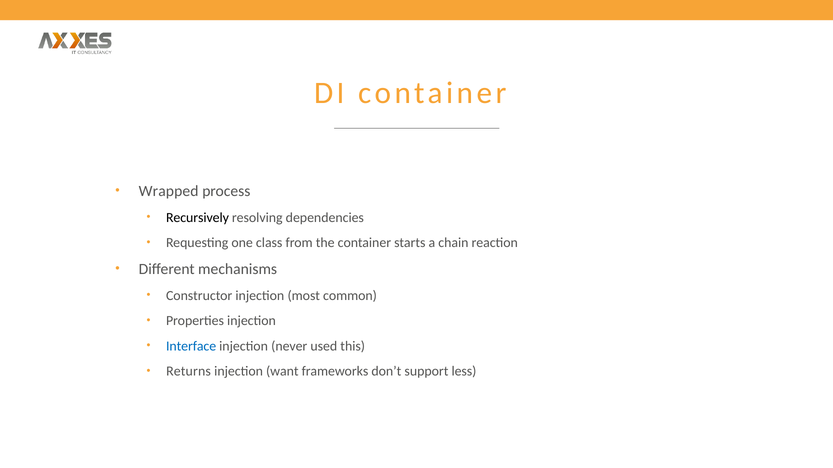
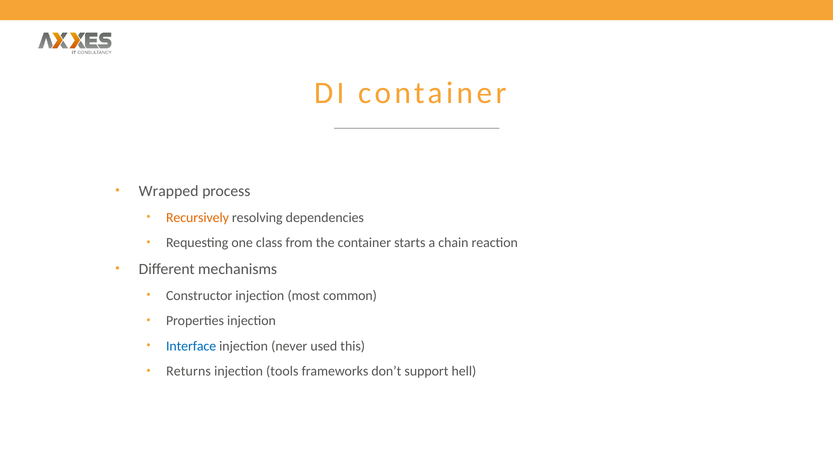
Recursively colour: black -> orange
want: want -> tools
less: less -> hell
